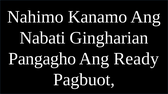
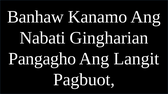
Nahimo: Nahimo -> Banhaw
Ready: Ready -> Langit
